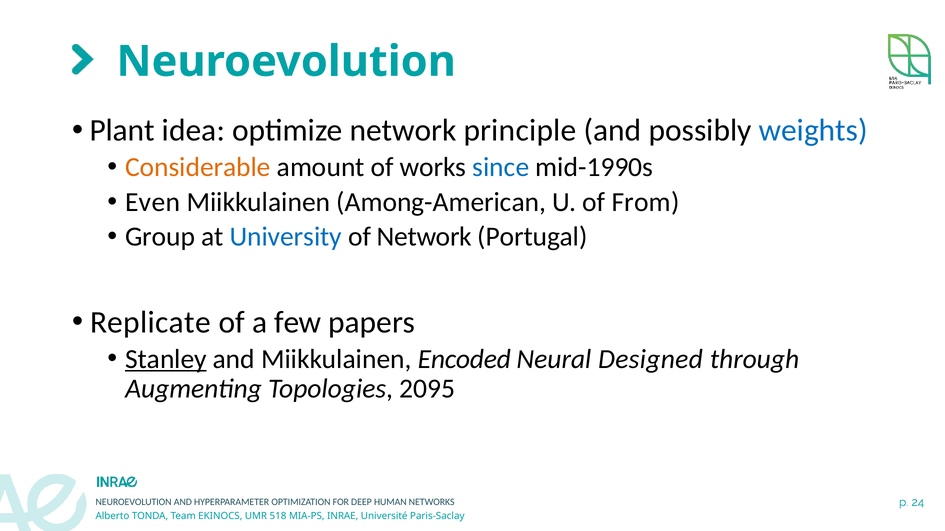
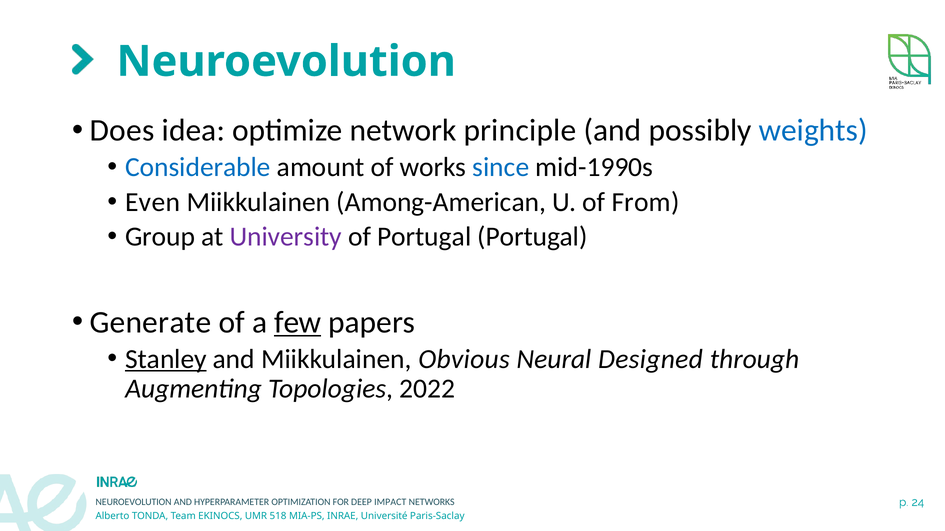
Plant: Plant -> Does
Considerable colour: orange -> blue
University colour: blue -> purple
of Network: Network -> Portugal
Replicate: Replicate -> Generate
few underline: none -> present
Encoded: Encoded -> Obvious
2095: 2095 -> 2022
HUMAN: HUMAN -> IMPACT
